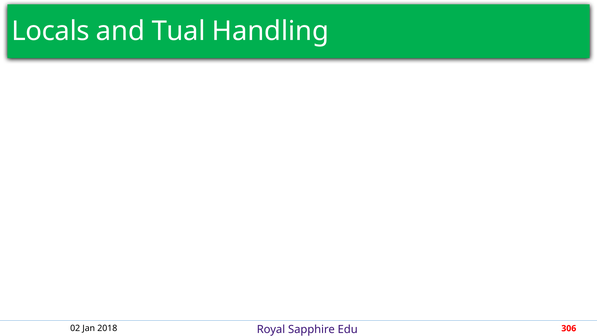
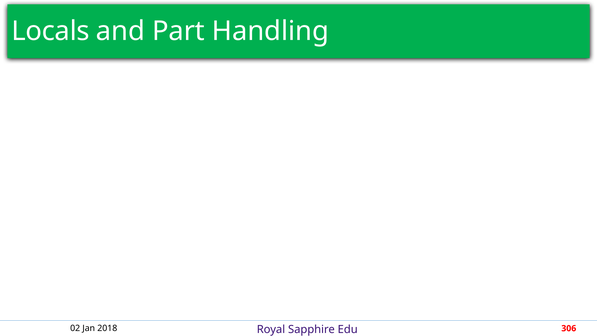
Tual: Tual -> Part
